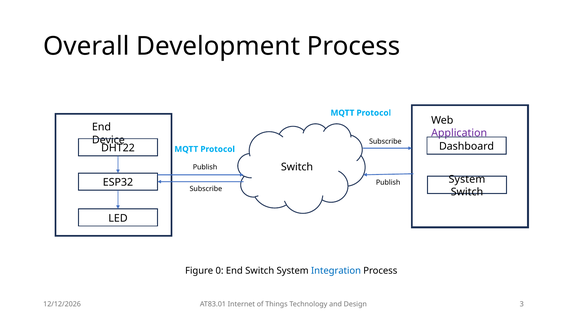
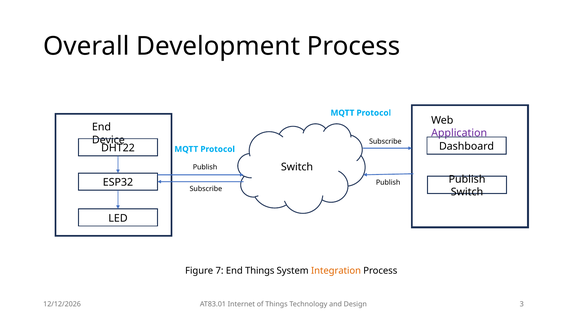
System at (467, 179): System -> Publish
0: 0 -> 7
End Switch: Switch -> Things
Integration colour: blue -> orange
